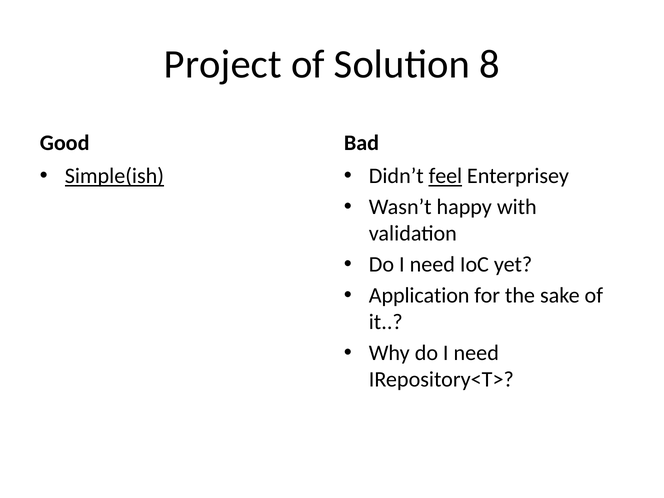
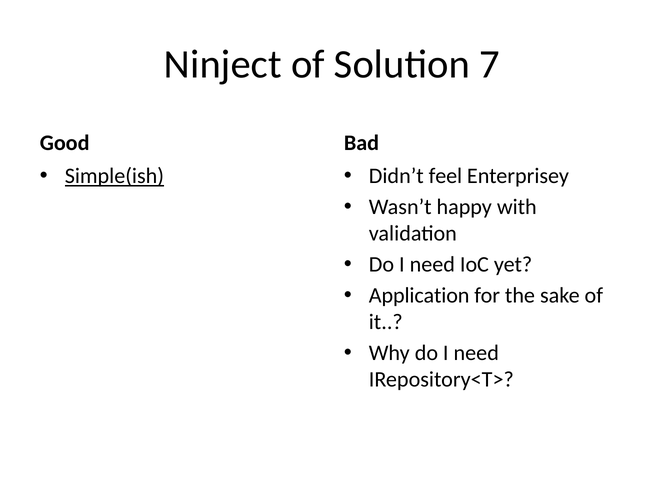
Project: Project -> Ninject
8: 8 -> 7
feel underline: present -> none
